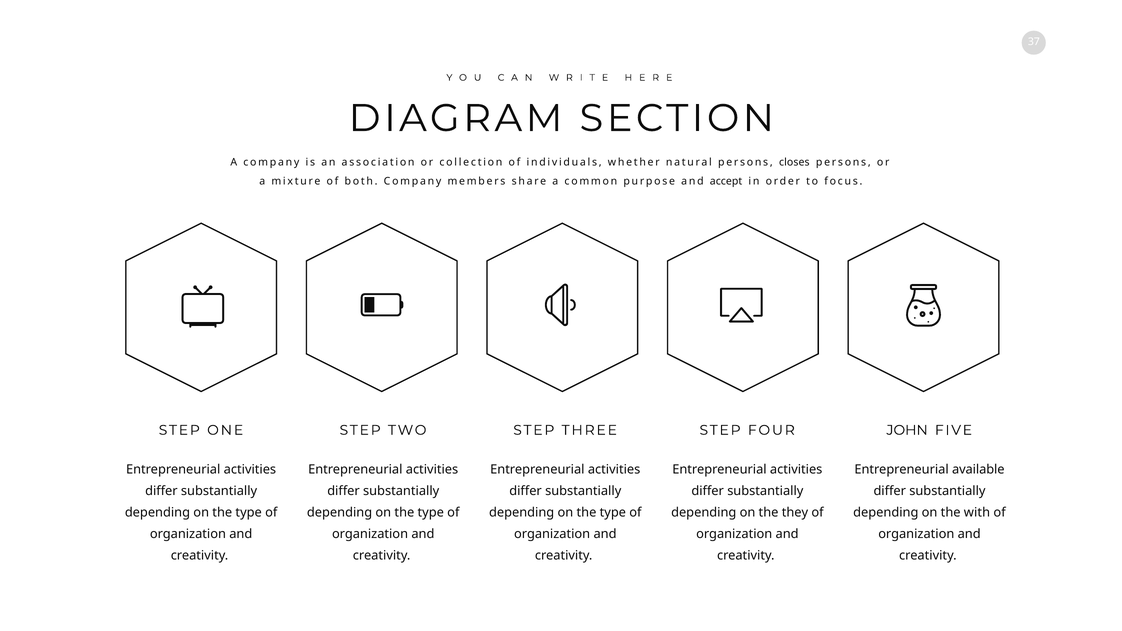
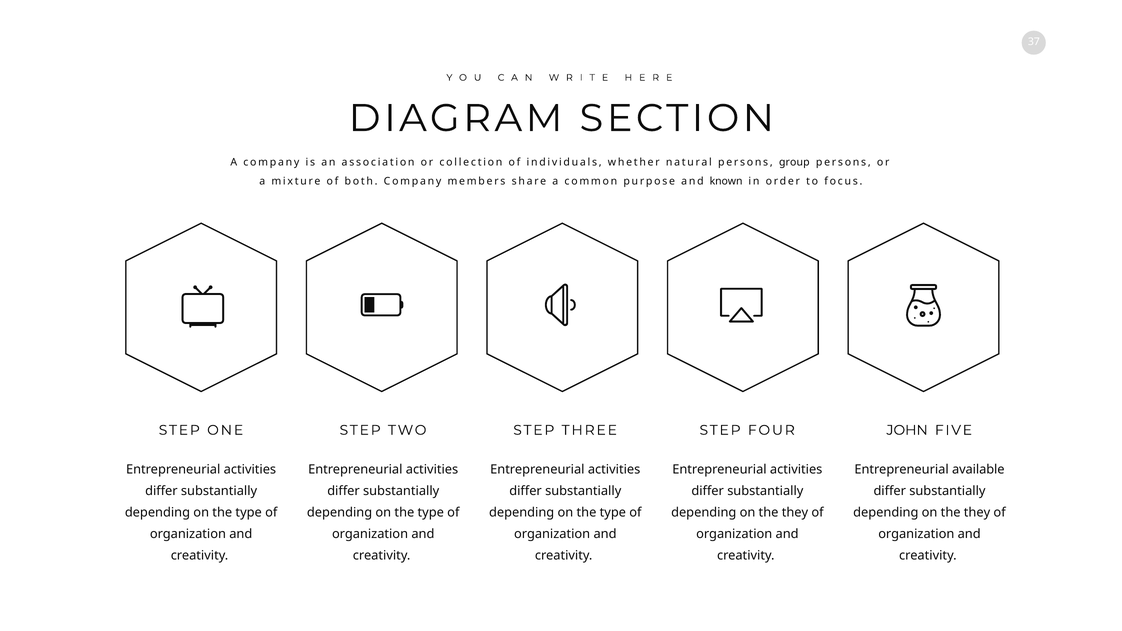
closes: closes -> group
accept: accept -> known
with at (977, 513): with -> they
